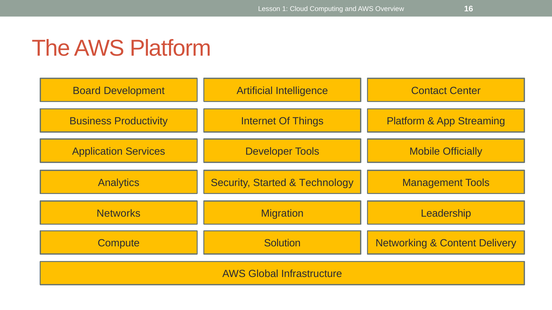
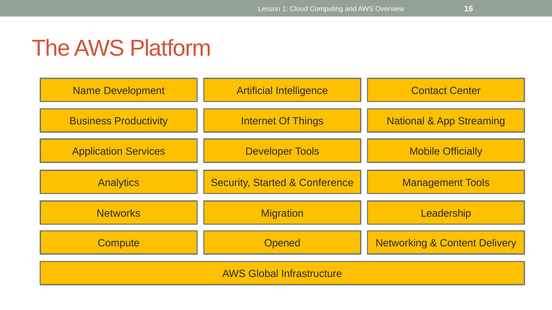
Board: Board -> Name
Things Platform: Platform -> National
Technology: Technology -> Conference
Solution: Solution -> Opened
